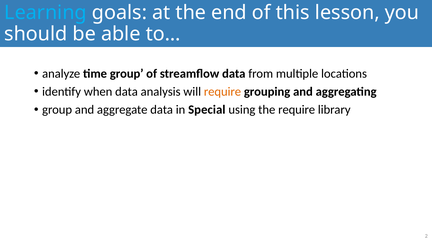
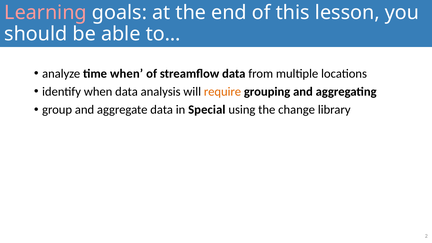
Learning colour: light blue -> pink
time group: group -> when
the require: require -> change
